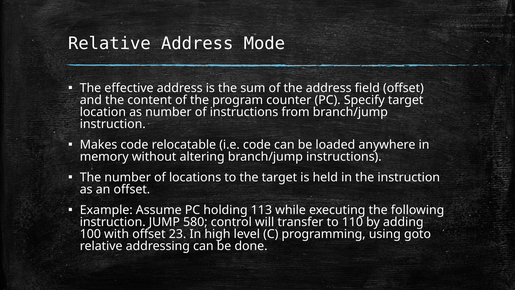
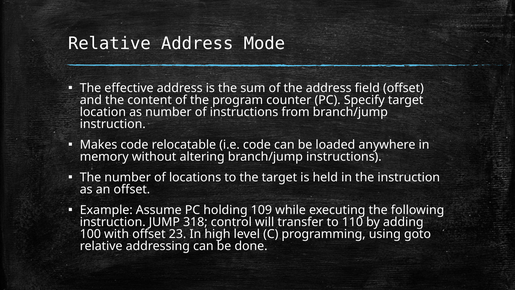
113: 113 -> 109
580: 580 -> 318
